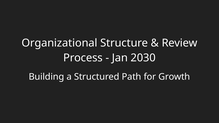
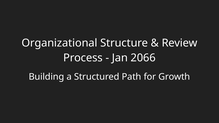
2030: 2030 -> 2066
